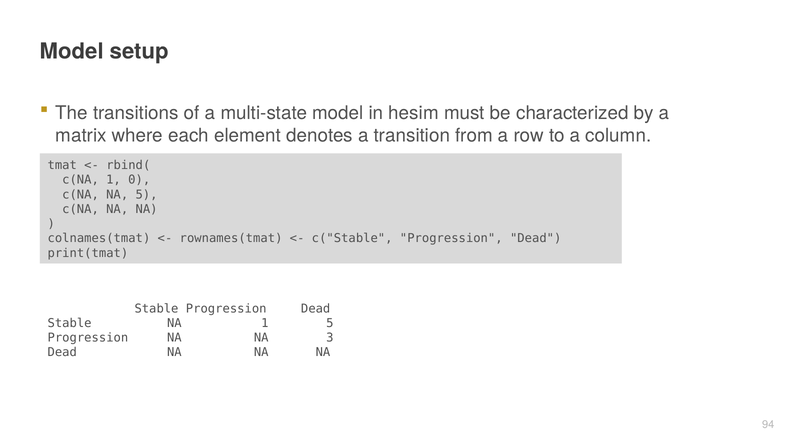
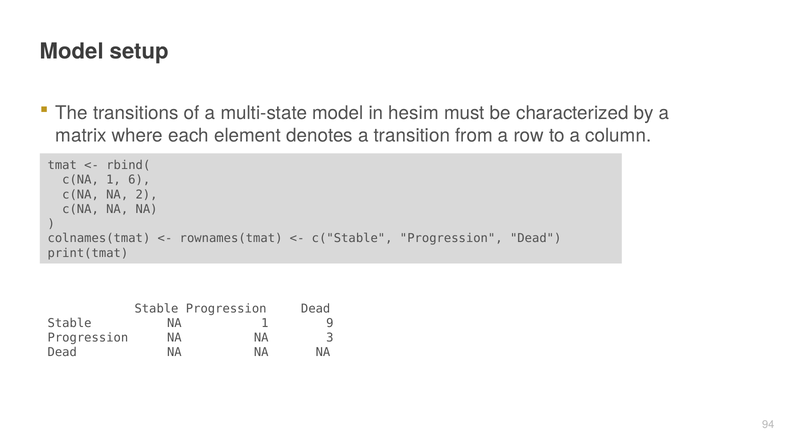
0: 0 -> 6
NA 5: 5 -> 2
1 5: 5 -> 9
